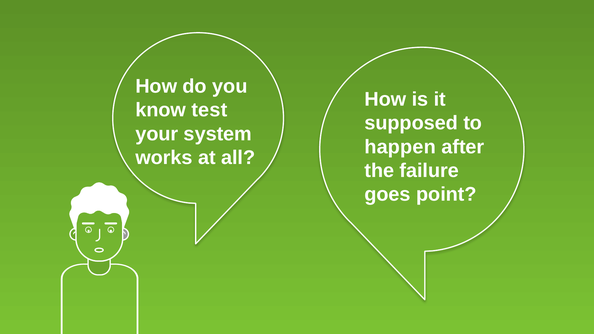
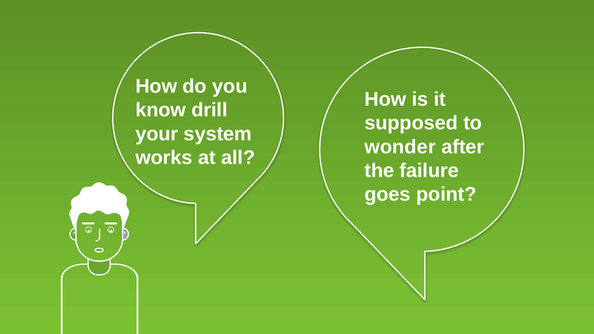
test: test -> drill
happen at (400, 147): happen -> wonder
